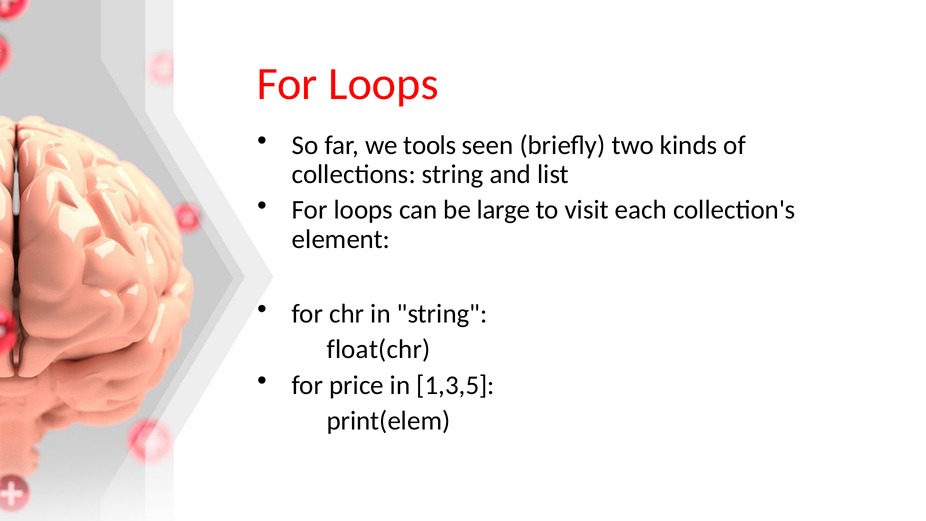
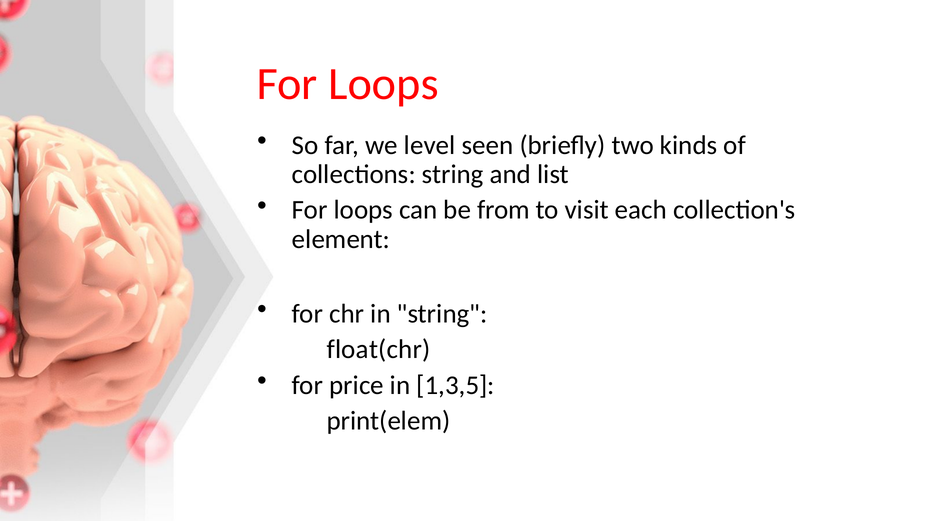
tools: tools -> level
large: large -> from
